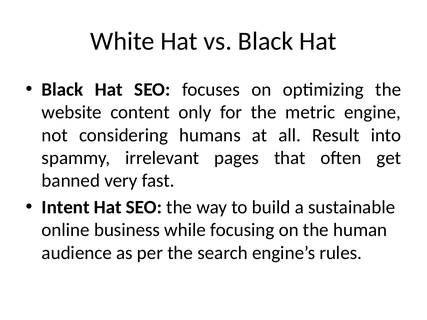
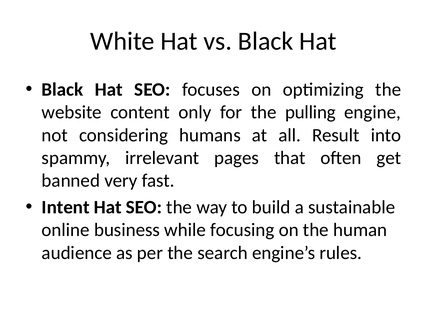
metric: metric -> pulling
